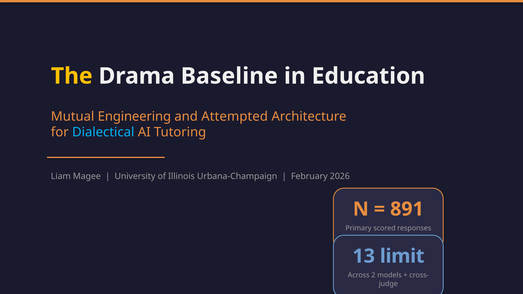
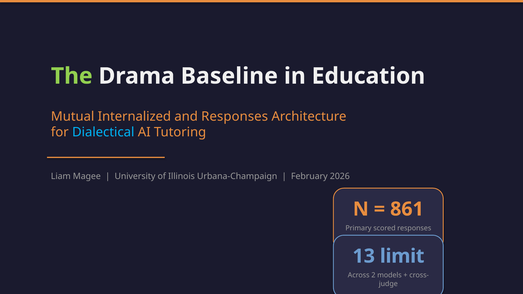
The colour: yellow -> light green
Engineering: Engineering -> Internalized
and Attempted: Attempted -> Responses
891: 891 -> 861
